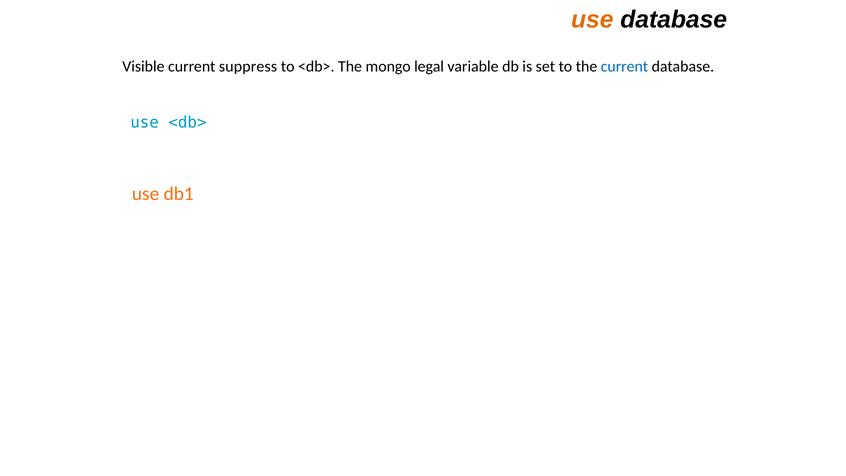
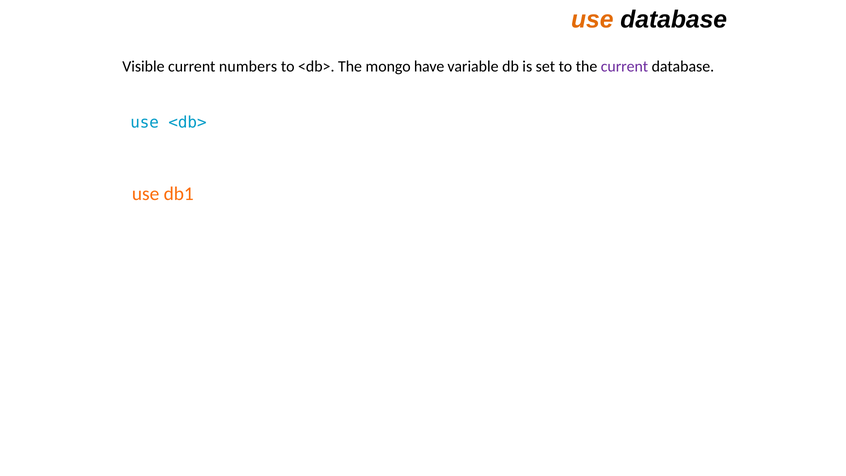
suppress: suppress -> numbers
legal: legal -> have
current at (624, 67) colour: blue -> purple
